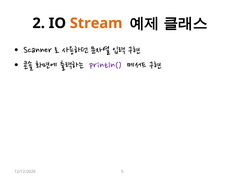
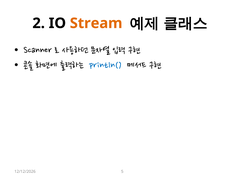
println( colour: purple -> blue
